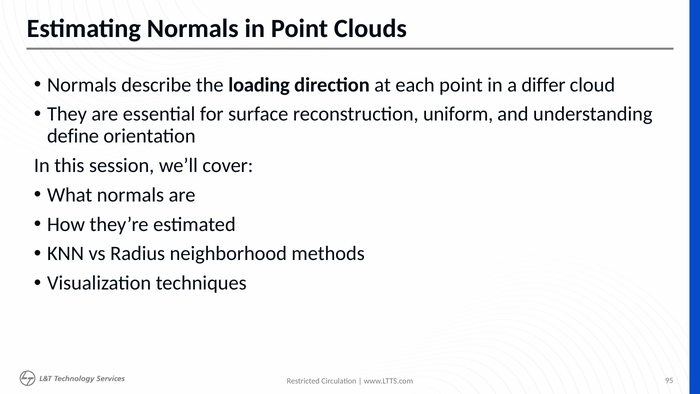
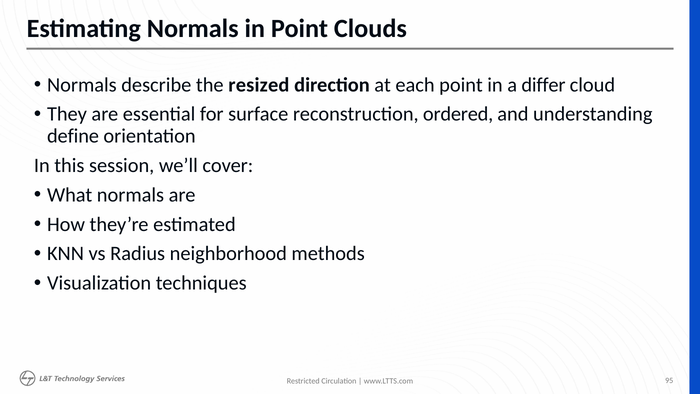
loading: loading -> resized
uniform: uniform -> ordered
